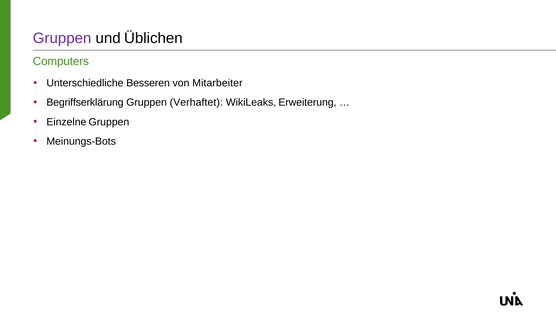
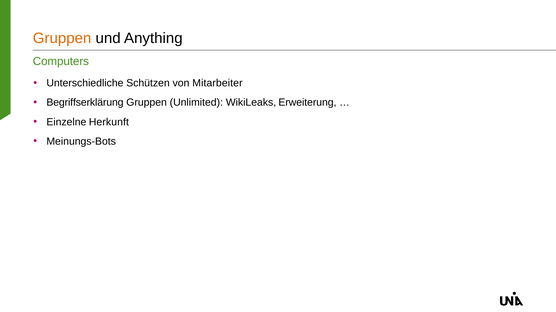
Gruppen at (62, 38) colour: purple -> orange
Üblichen: Üblichen -> Anything
Besseren: Besseren -> Schützen
Verhaftet: Verhaftet -> Unlimited
Einzelne Gruppen: Gruppen -> Herkunft
